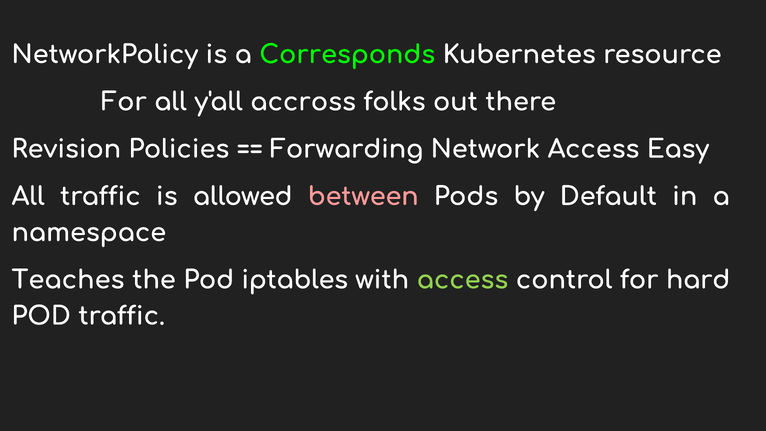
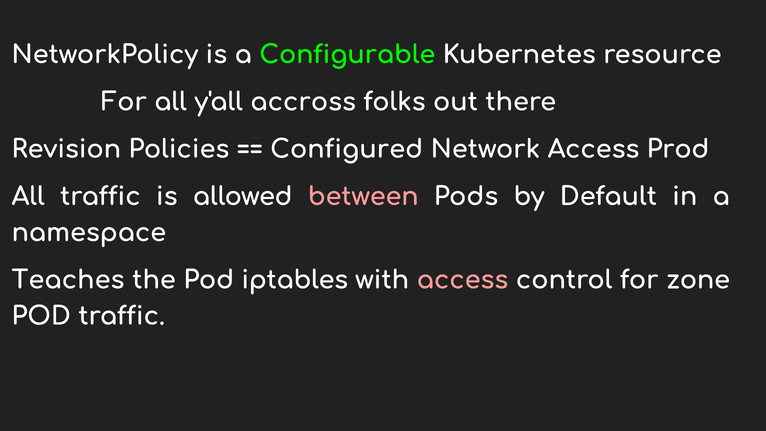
Corresponds: Corresponds -> Configurable
Forwarding: Forwarding -> Configured
Easy: Easy -> Prod
access at (462, 280) colour: light green -> pink
hard: hard -> zone
